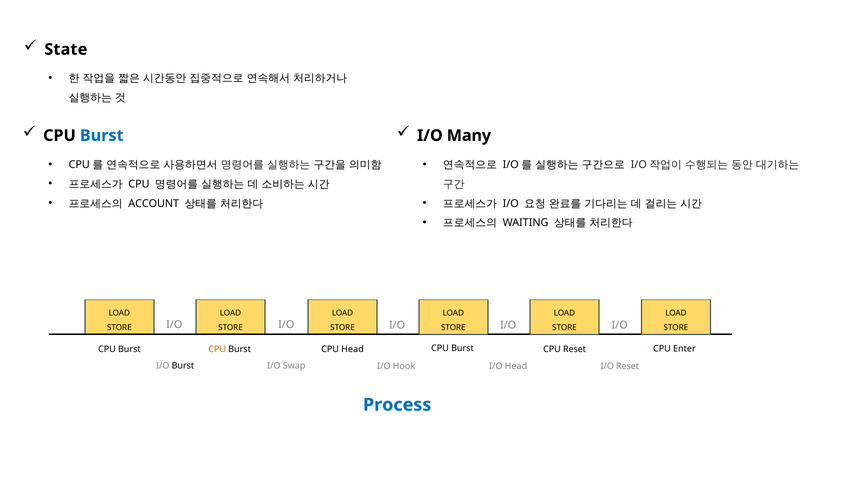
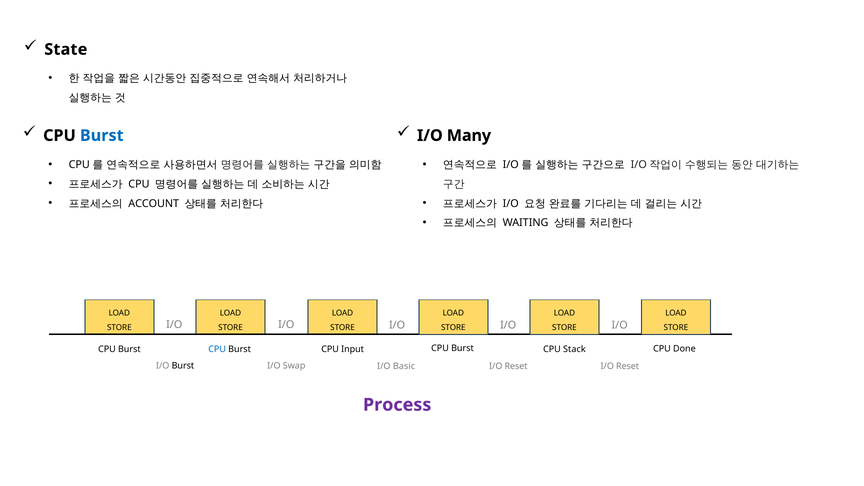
CPU at (217, 349) colour: orange -> blue
CPU Head: Head -> Input
CPU Reset: Reset -> Stack
Enter: Enter -> Done
Hook: Hook -> Basic
Head at (516, 366): Head -> Reset
Process colour: blue -> purple
